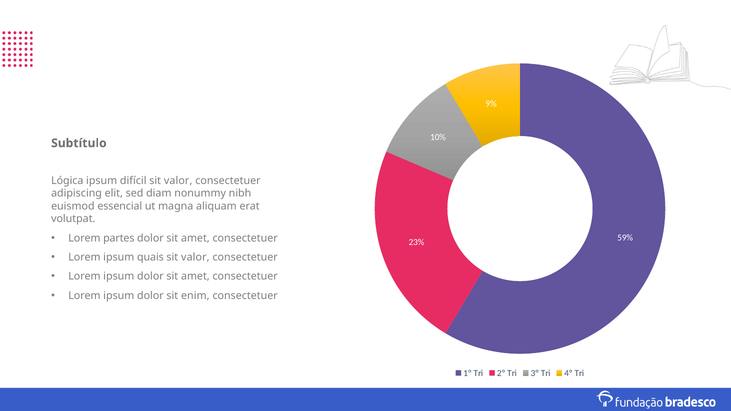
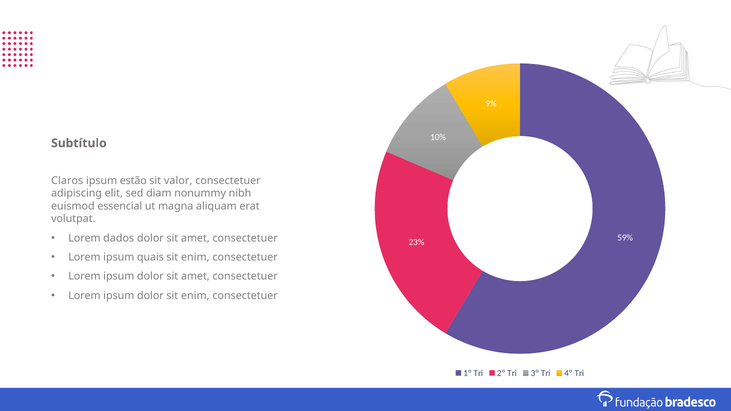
Lógica: Lógica -> Claros
difícil: difícil -> estão
partes: partes -> dados
valor at (195, 257): valor -> enim
